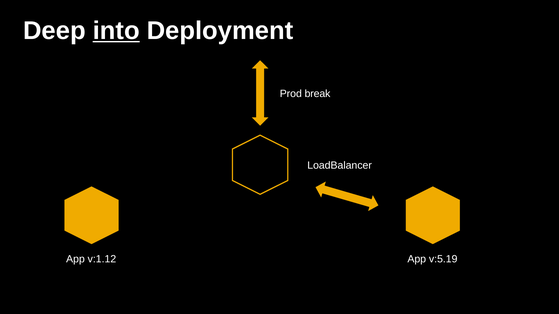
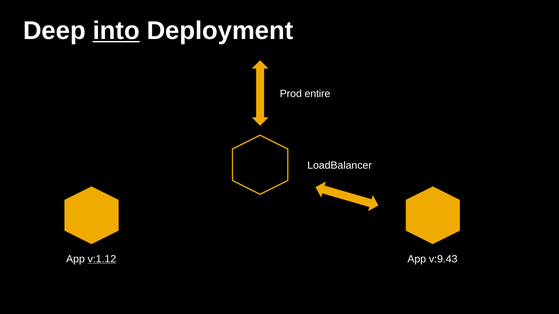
break: break -> entire
v:1.12 underline: none -> present
v:5.19: v:5.19 -> v:9.43
